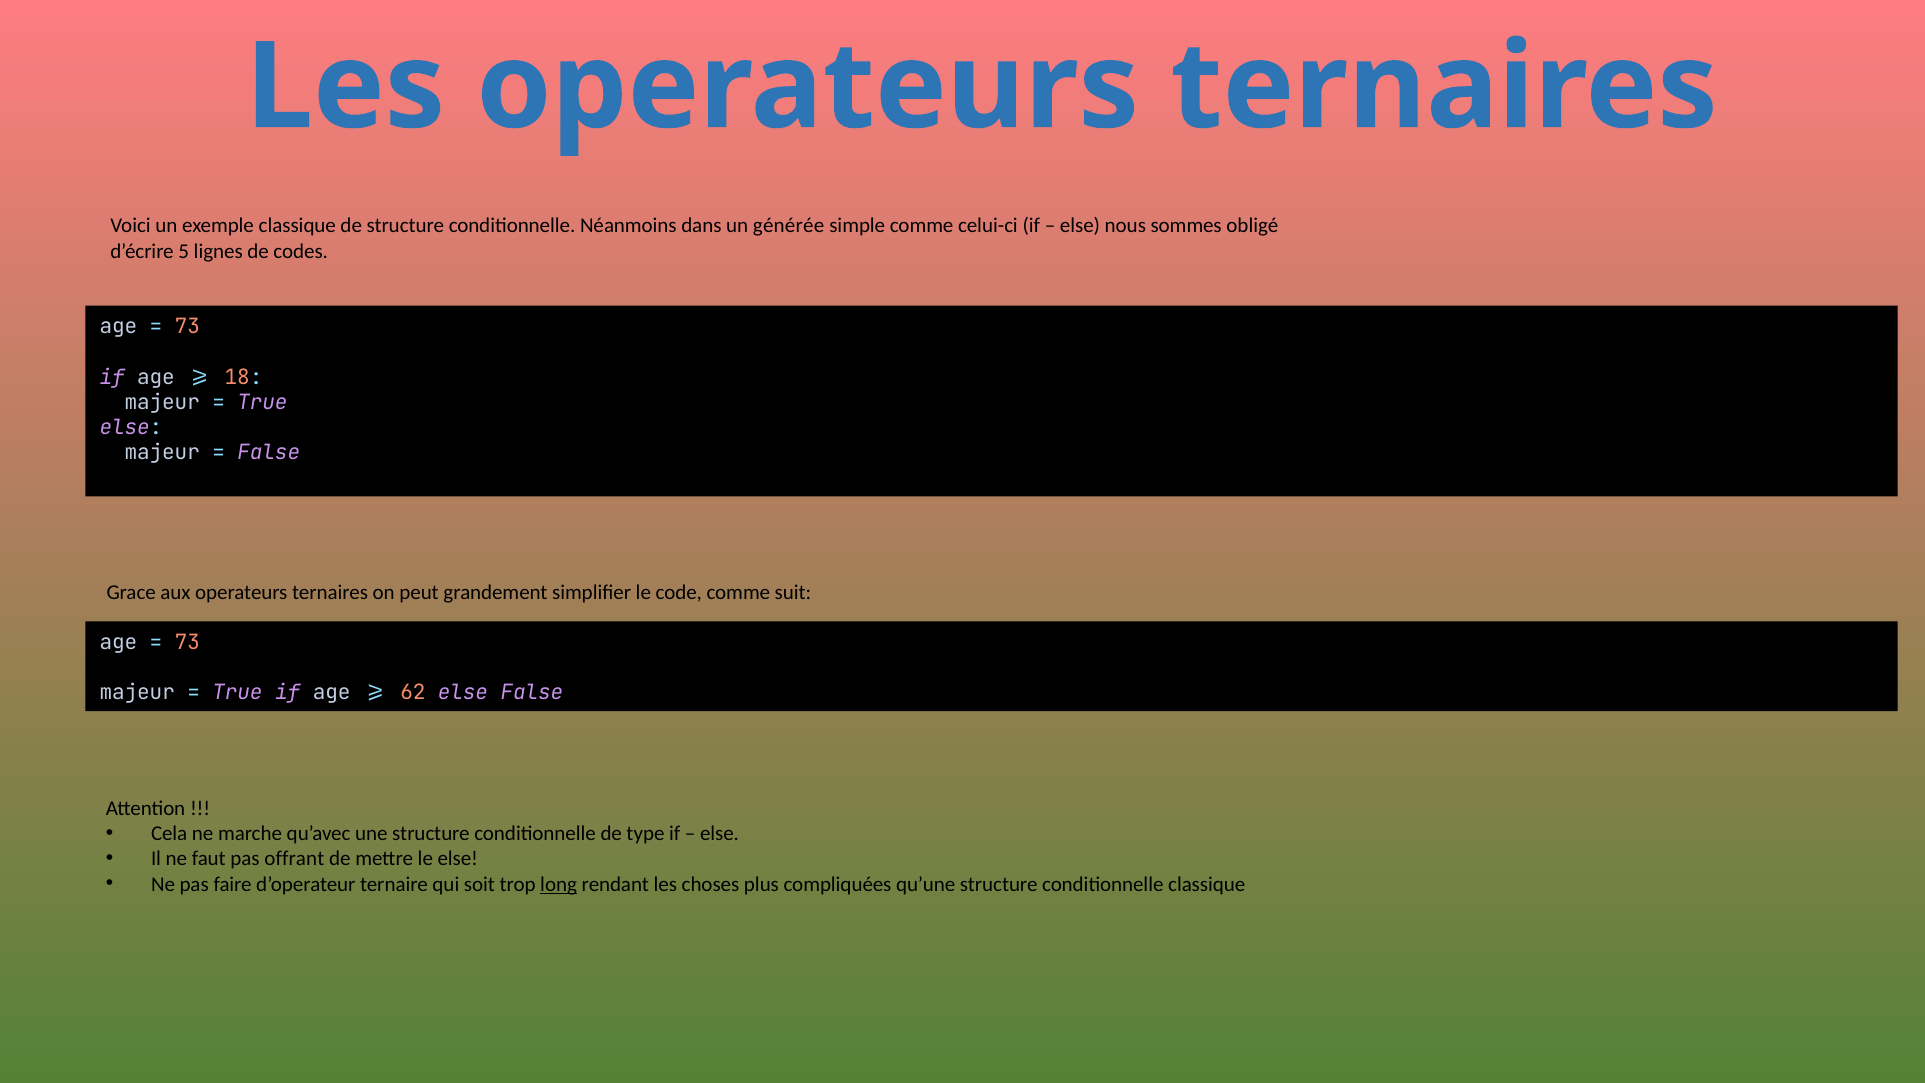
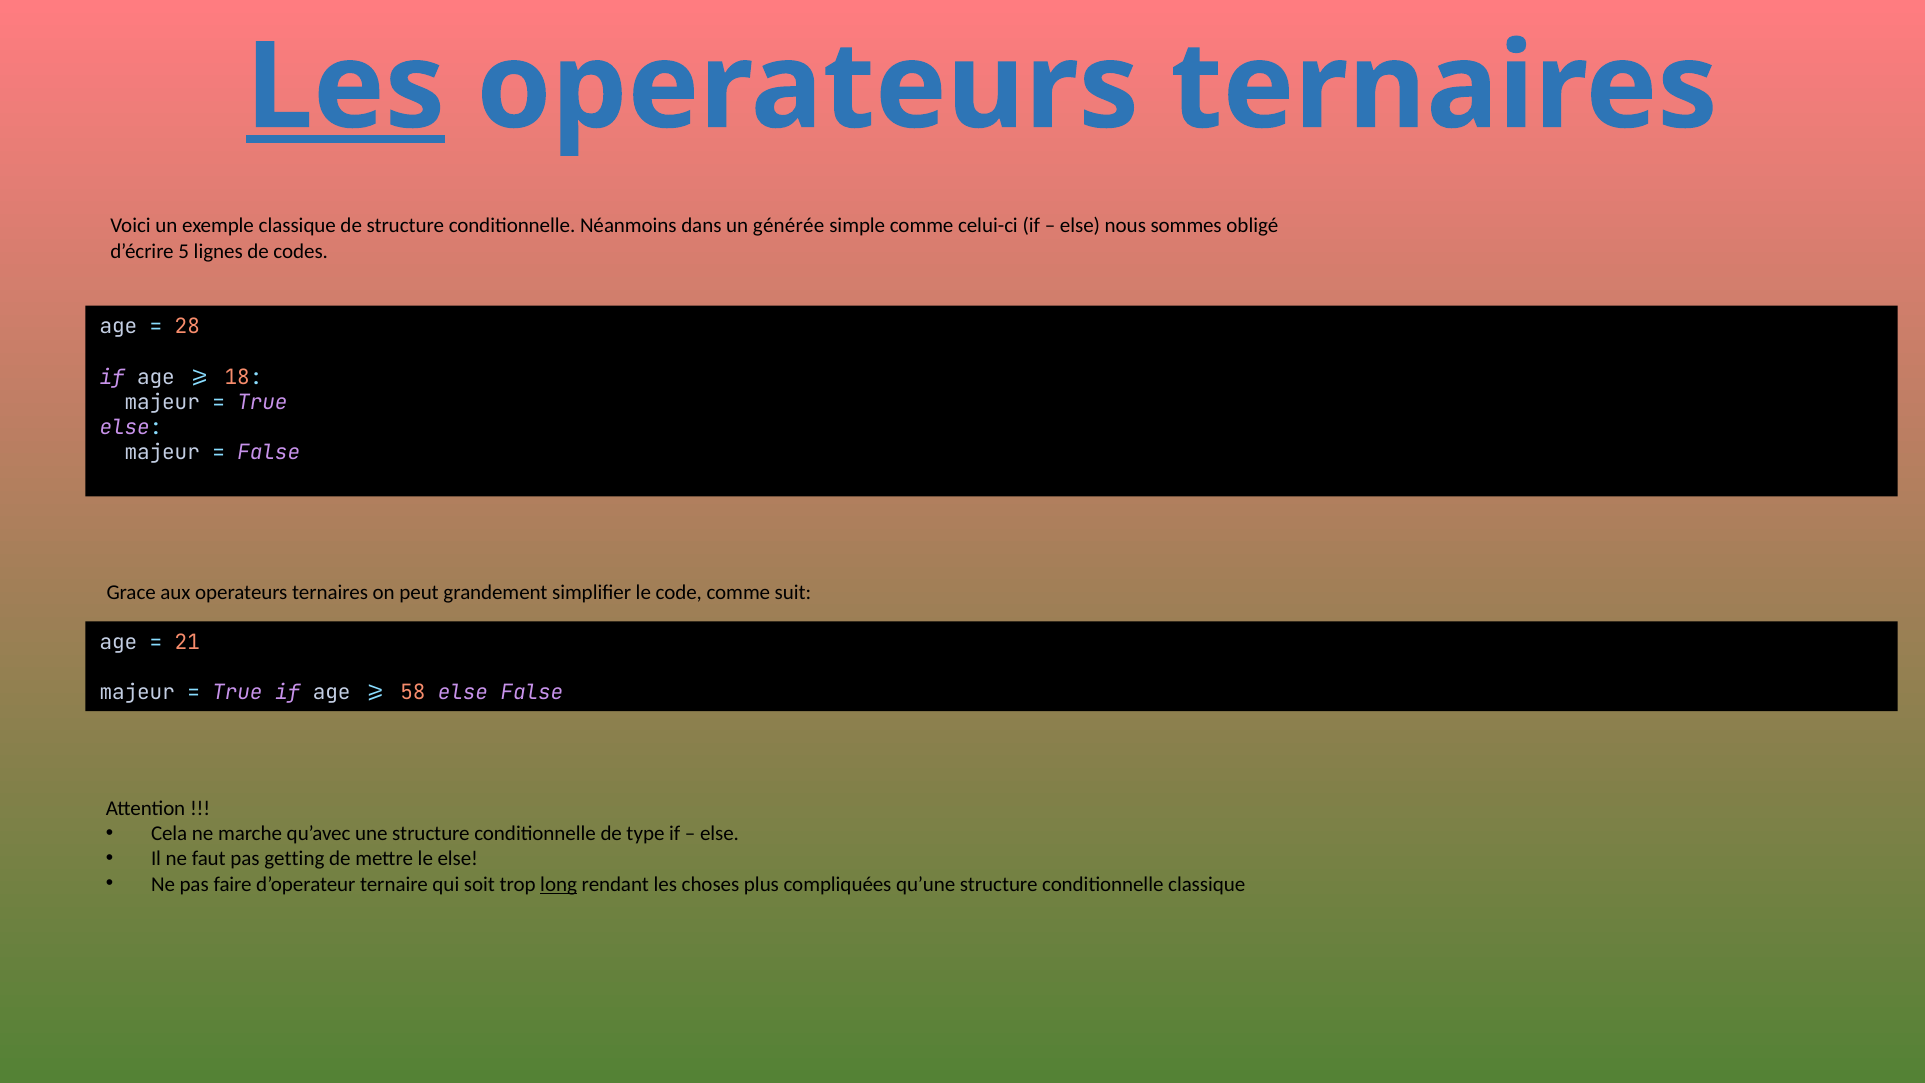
Les at (345, 87) underline: none -> present
73 at (187, 327): 73 -> 28
73 at (187, 642): 73 -> 21
62: 62 -> 58
offrant: offrant -> getting
